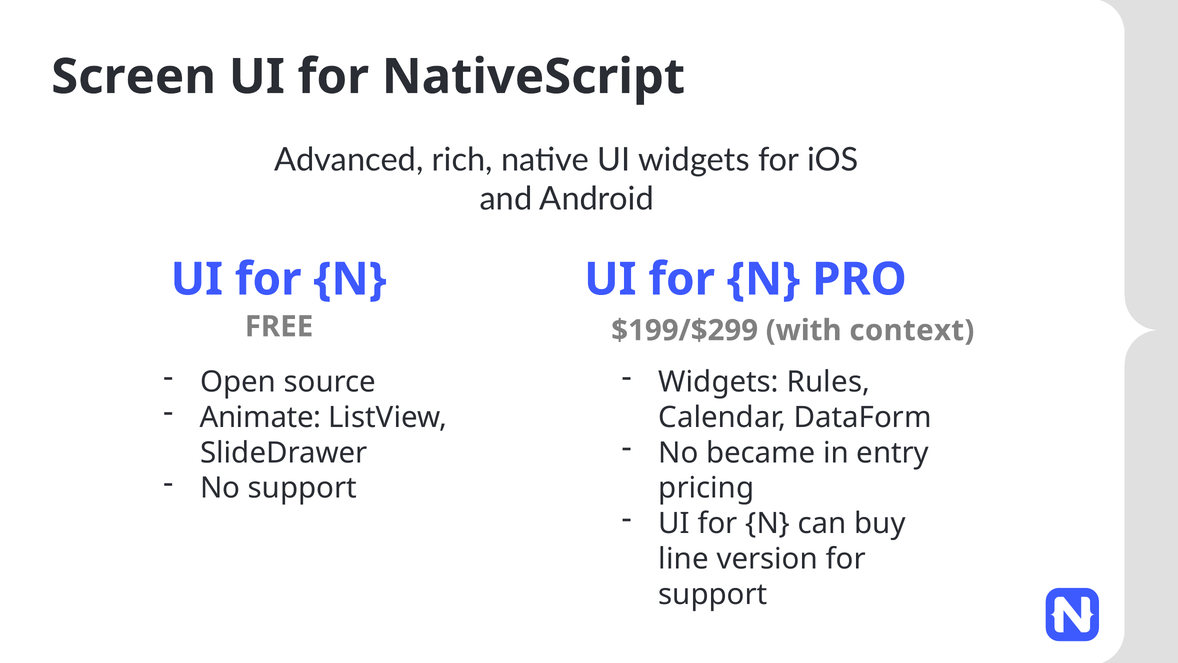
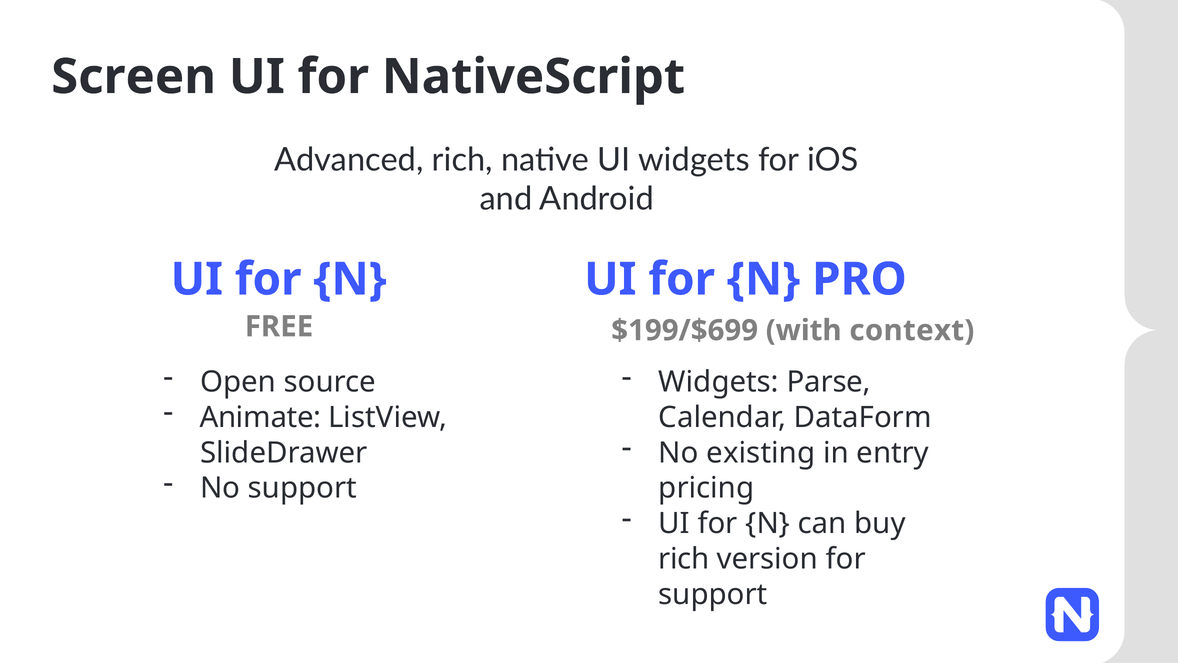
$199/$299: $199/$299 -> $199/$699
Rules: Rules -> Parse
became: became -> existing
line at (684, 559): line -> rich
